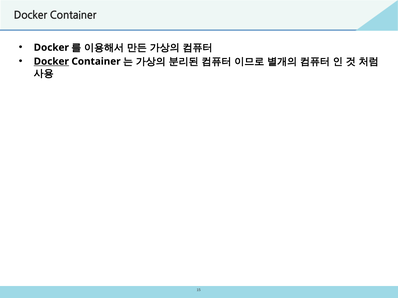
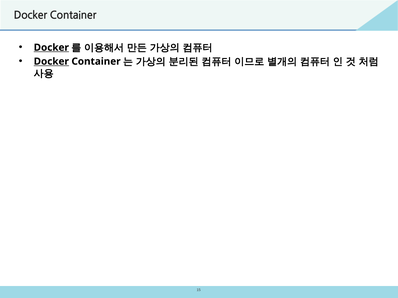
Docker at (51, 48) underline: none -> present
